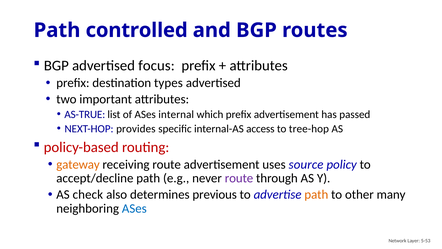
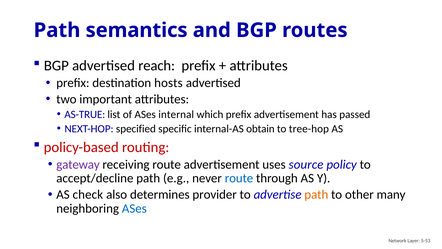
controlled: controlled -> semantics
focus: focus -> reach
types: types -> hosts
provides: provides -> specified
access: access -> obtain
gateway colour: orange -> purple
route at (239, 178) colour: purple -> blue
previous: previous -> provider
